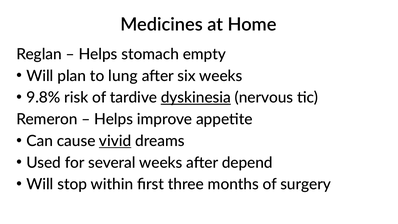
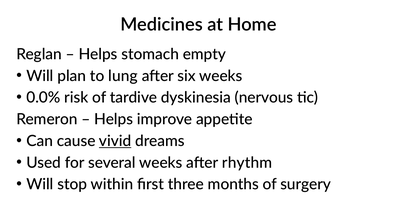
9.8%: 9.8% -> 0.0%
dyskinesia underline: present -> none
depend: depend -> rhythm
